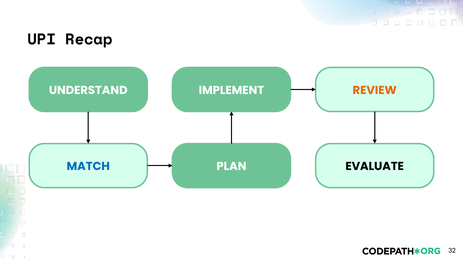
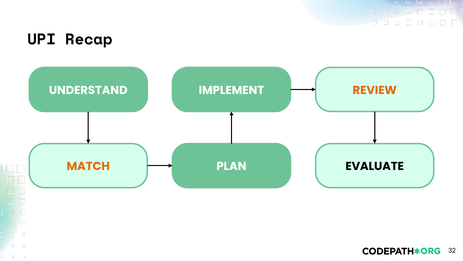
MATCH colour: blue -> orange
